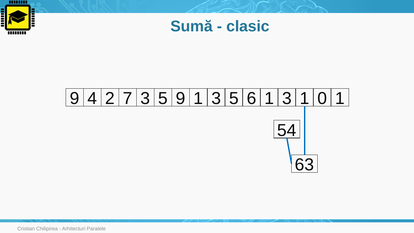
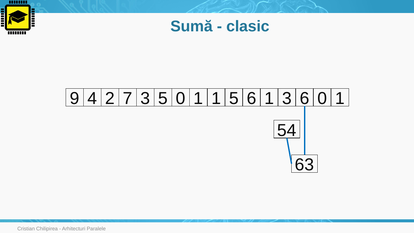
5 9: 9 -> 0
3 at (216, 98): 3 -> 1
3 1: 1 -> 6
